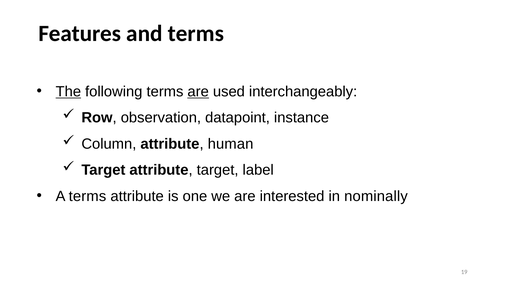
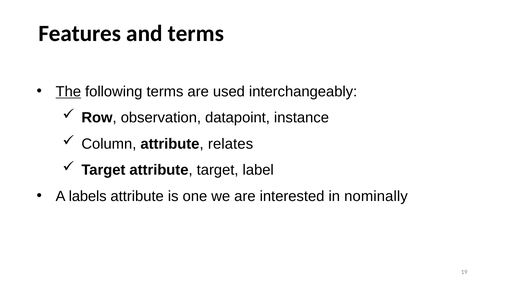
are at (198, 91) underline: present -> none
human: human -> relates
A terms: terms -> labels
